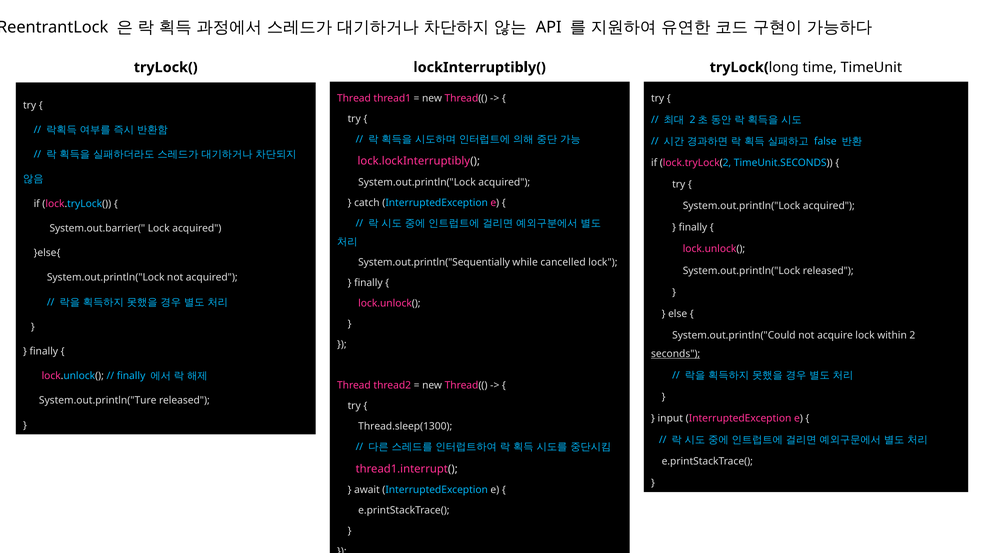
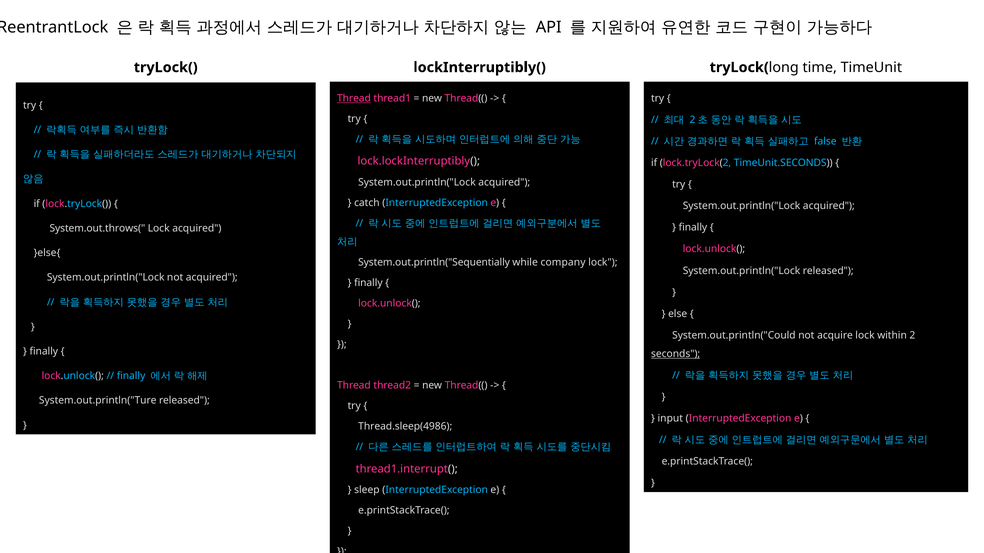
Thread at (354, 98) underline: none -> present
System.out.barrier(: System.out.barrier( -> System.out.throws(
cancelled: cancelled -> company
Thread.sleep(1300: Thread.sleep(1300 -> Thread.sleep(4986
await: await -> sleep
